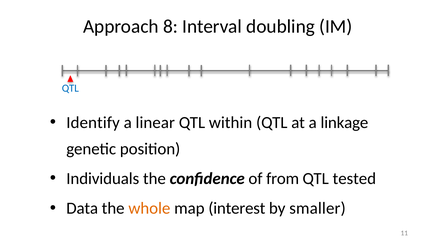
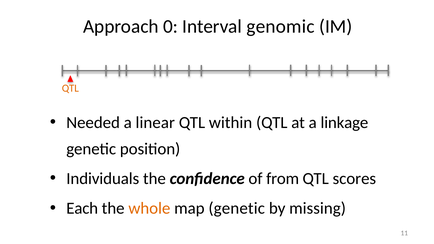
8: 8 -> 0
doubling: doubling -> genomic
QTL at (70, 88) colour: blue -> orange
Identify: Identify -> Needed
tested: tested -> scores
Data: Data -> Each
map interest: interest -> genetic
smaller: smaller -> missing
